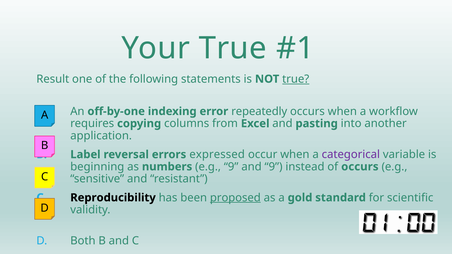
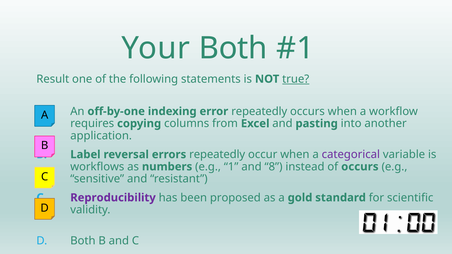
Your True: True -> Both
errors expressed: expressed -> repeatedly
beginning: beginning -> workflows
e.g 9: 9 -> 1
and 9: 9 -> 8
Reproducibility colour: black -> purple
proposed underline: present -> none
